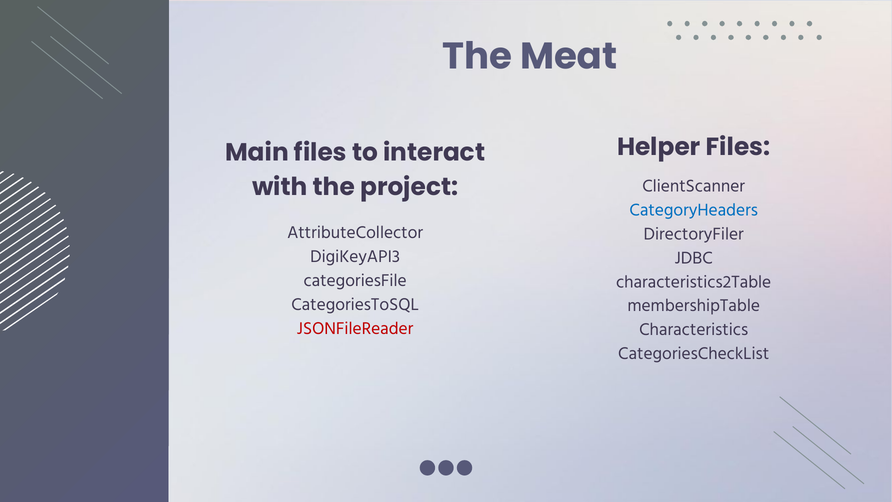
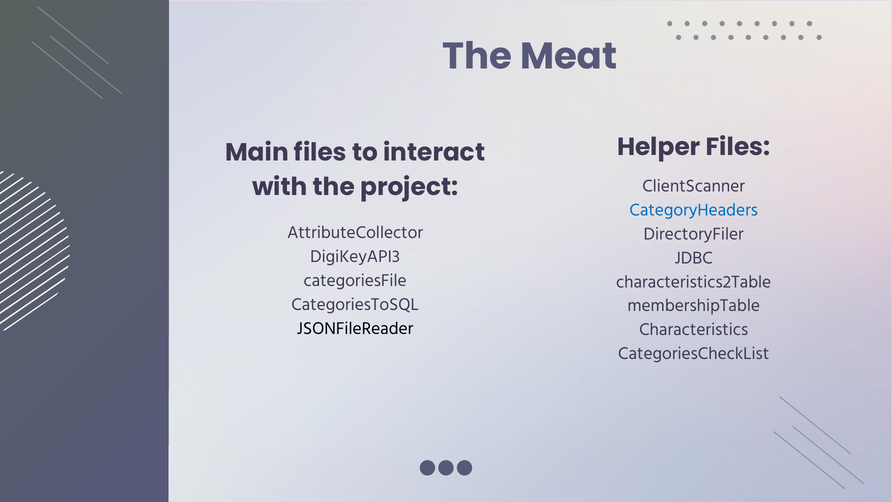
JSONFileReader colour: red -> black
